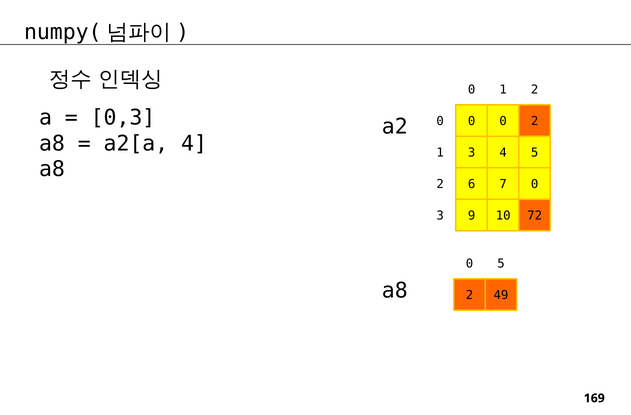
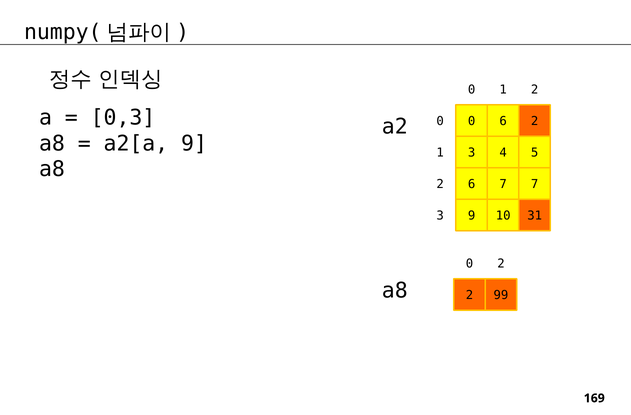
0 0: 0 -> 6
a2[a 4: 4 -> 9
2 0: 0 -> 7
72: 72 -> 31
0 5: 5 -> 2
49: 49 -> 99
